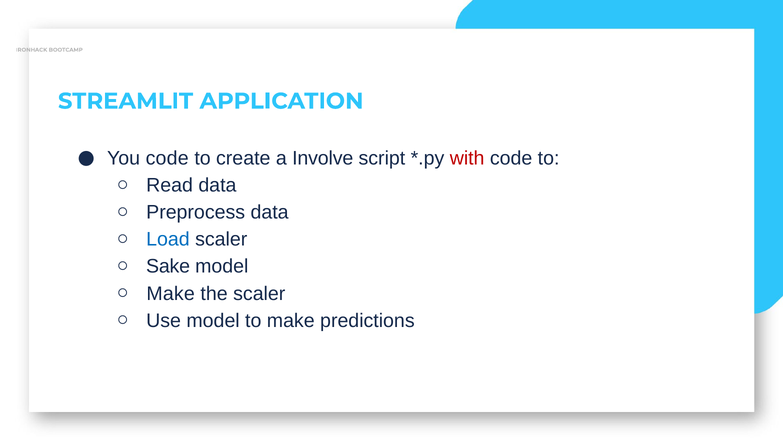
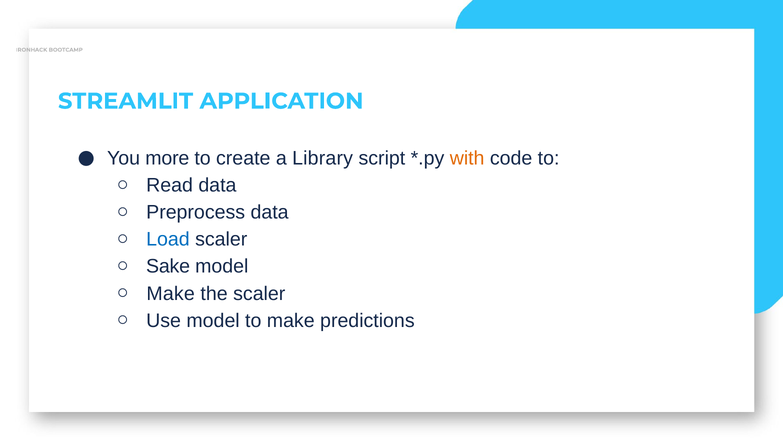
You code: code -> more
Involve: Involve -> Library
with colour: red -> orange
